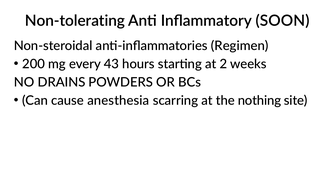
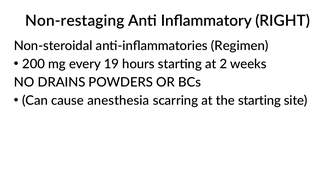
Non-tolerating: Non-tolerating -> Non-restaging
SOON: SOON -> RIGHT
43: 43 -> 19
the nothing: nothing -> starting
